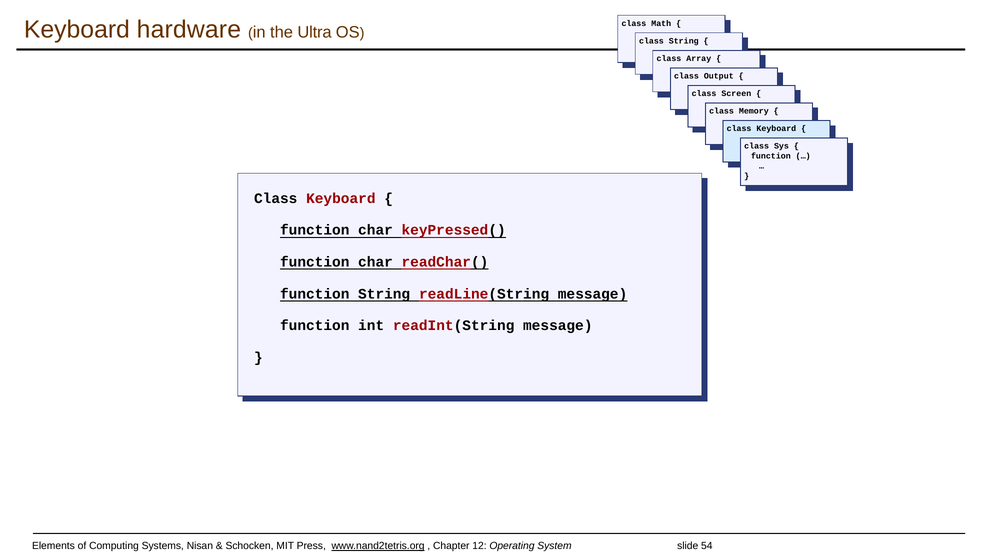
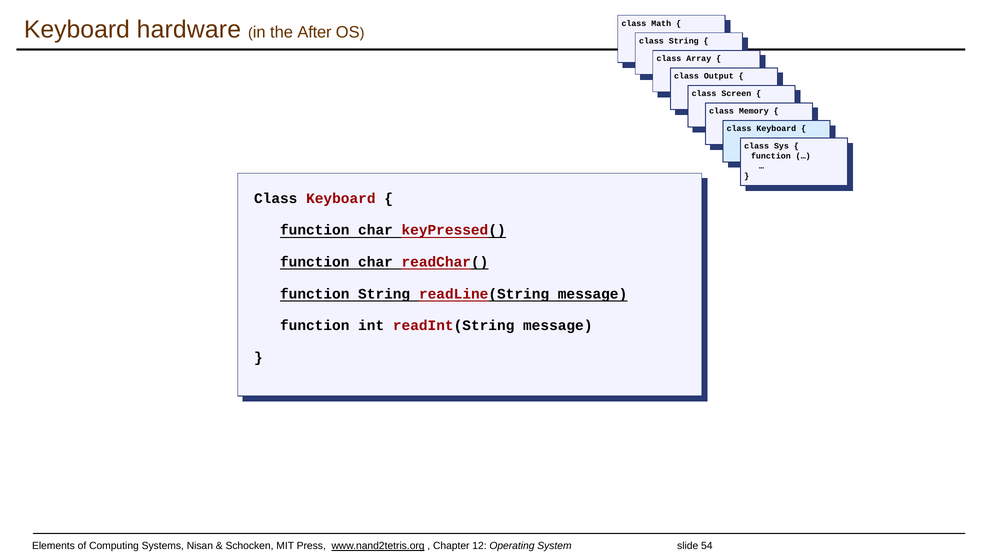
Ultra: Ultra -> After
